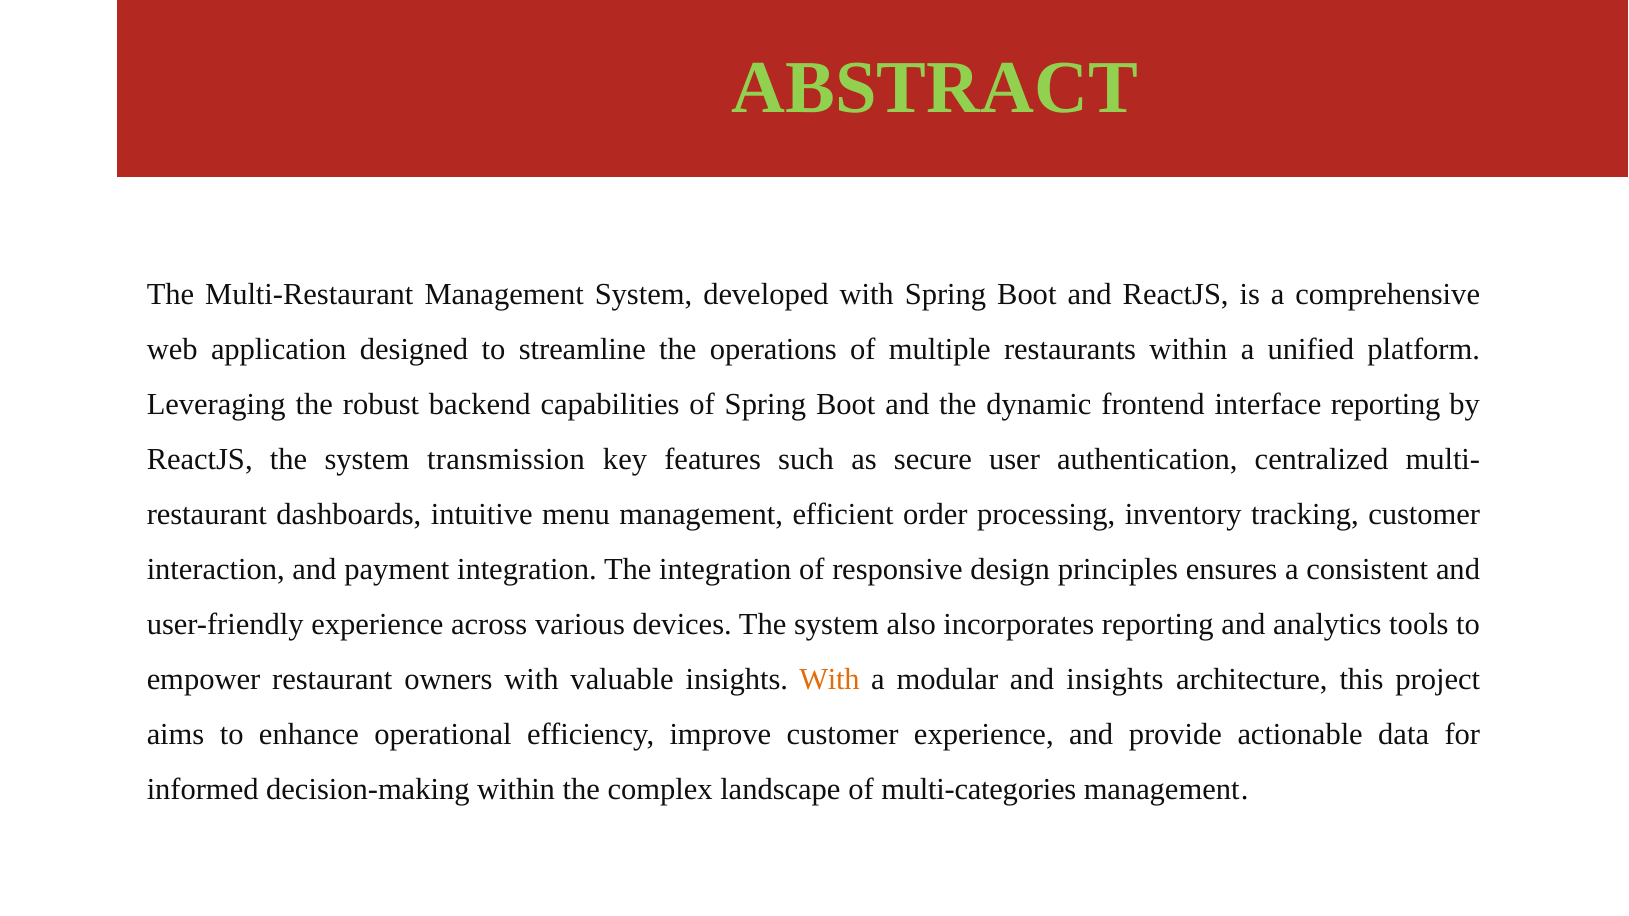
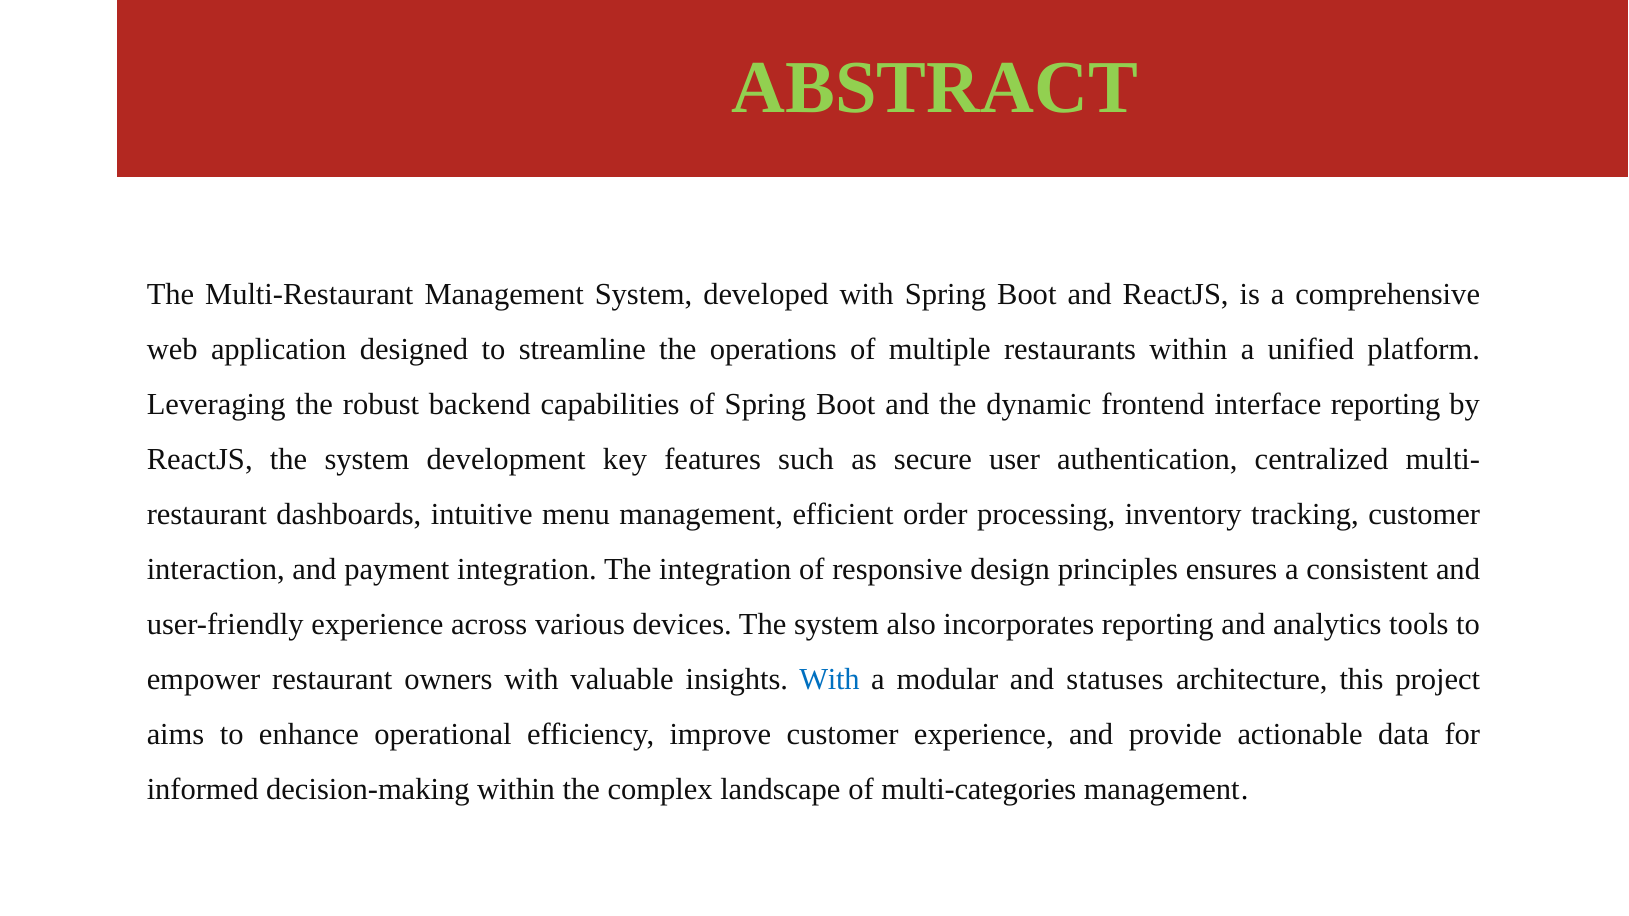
transmission: transmission -> development
With at (830, 680) colour: orange -> blue
and insights: insights -> statuses
